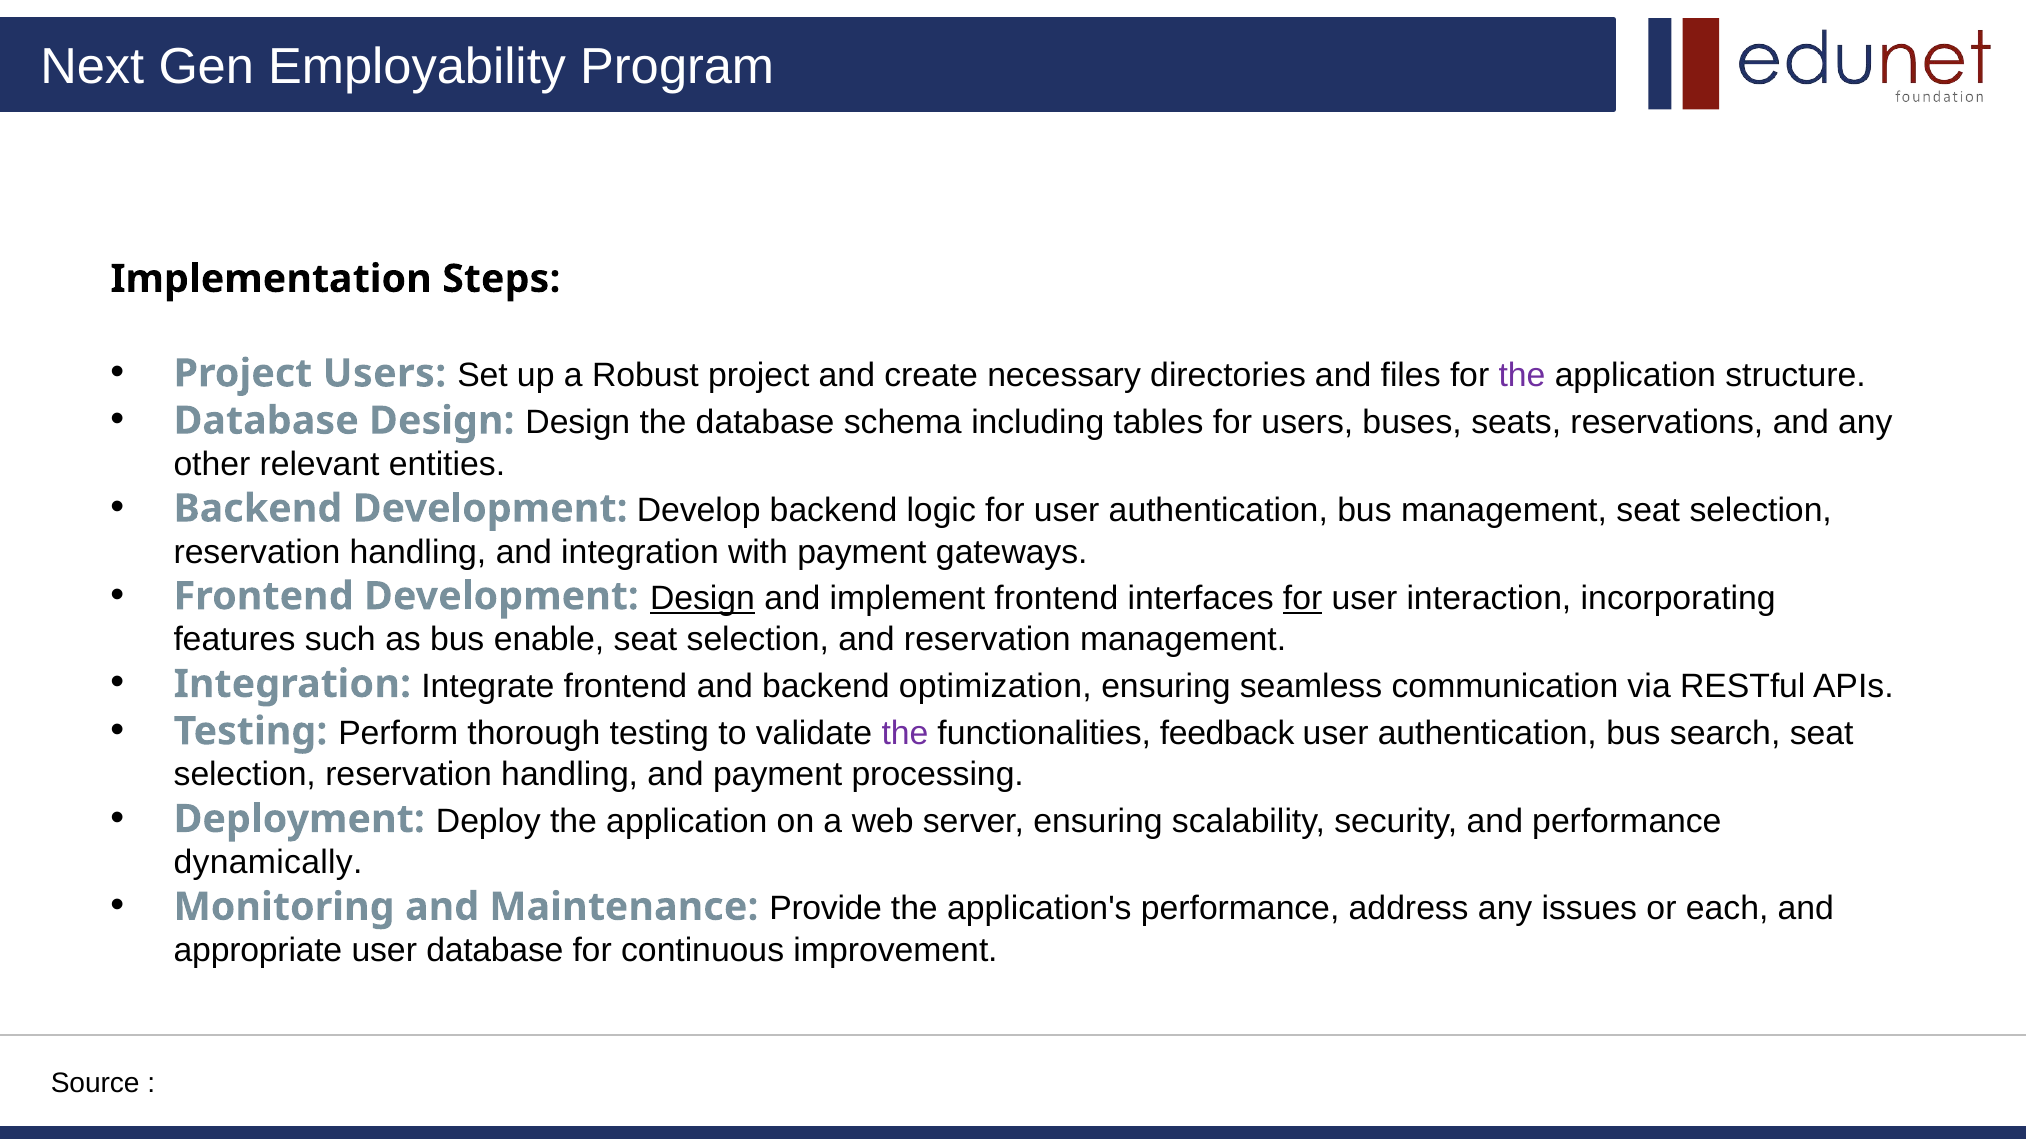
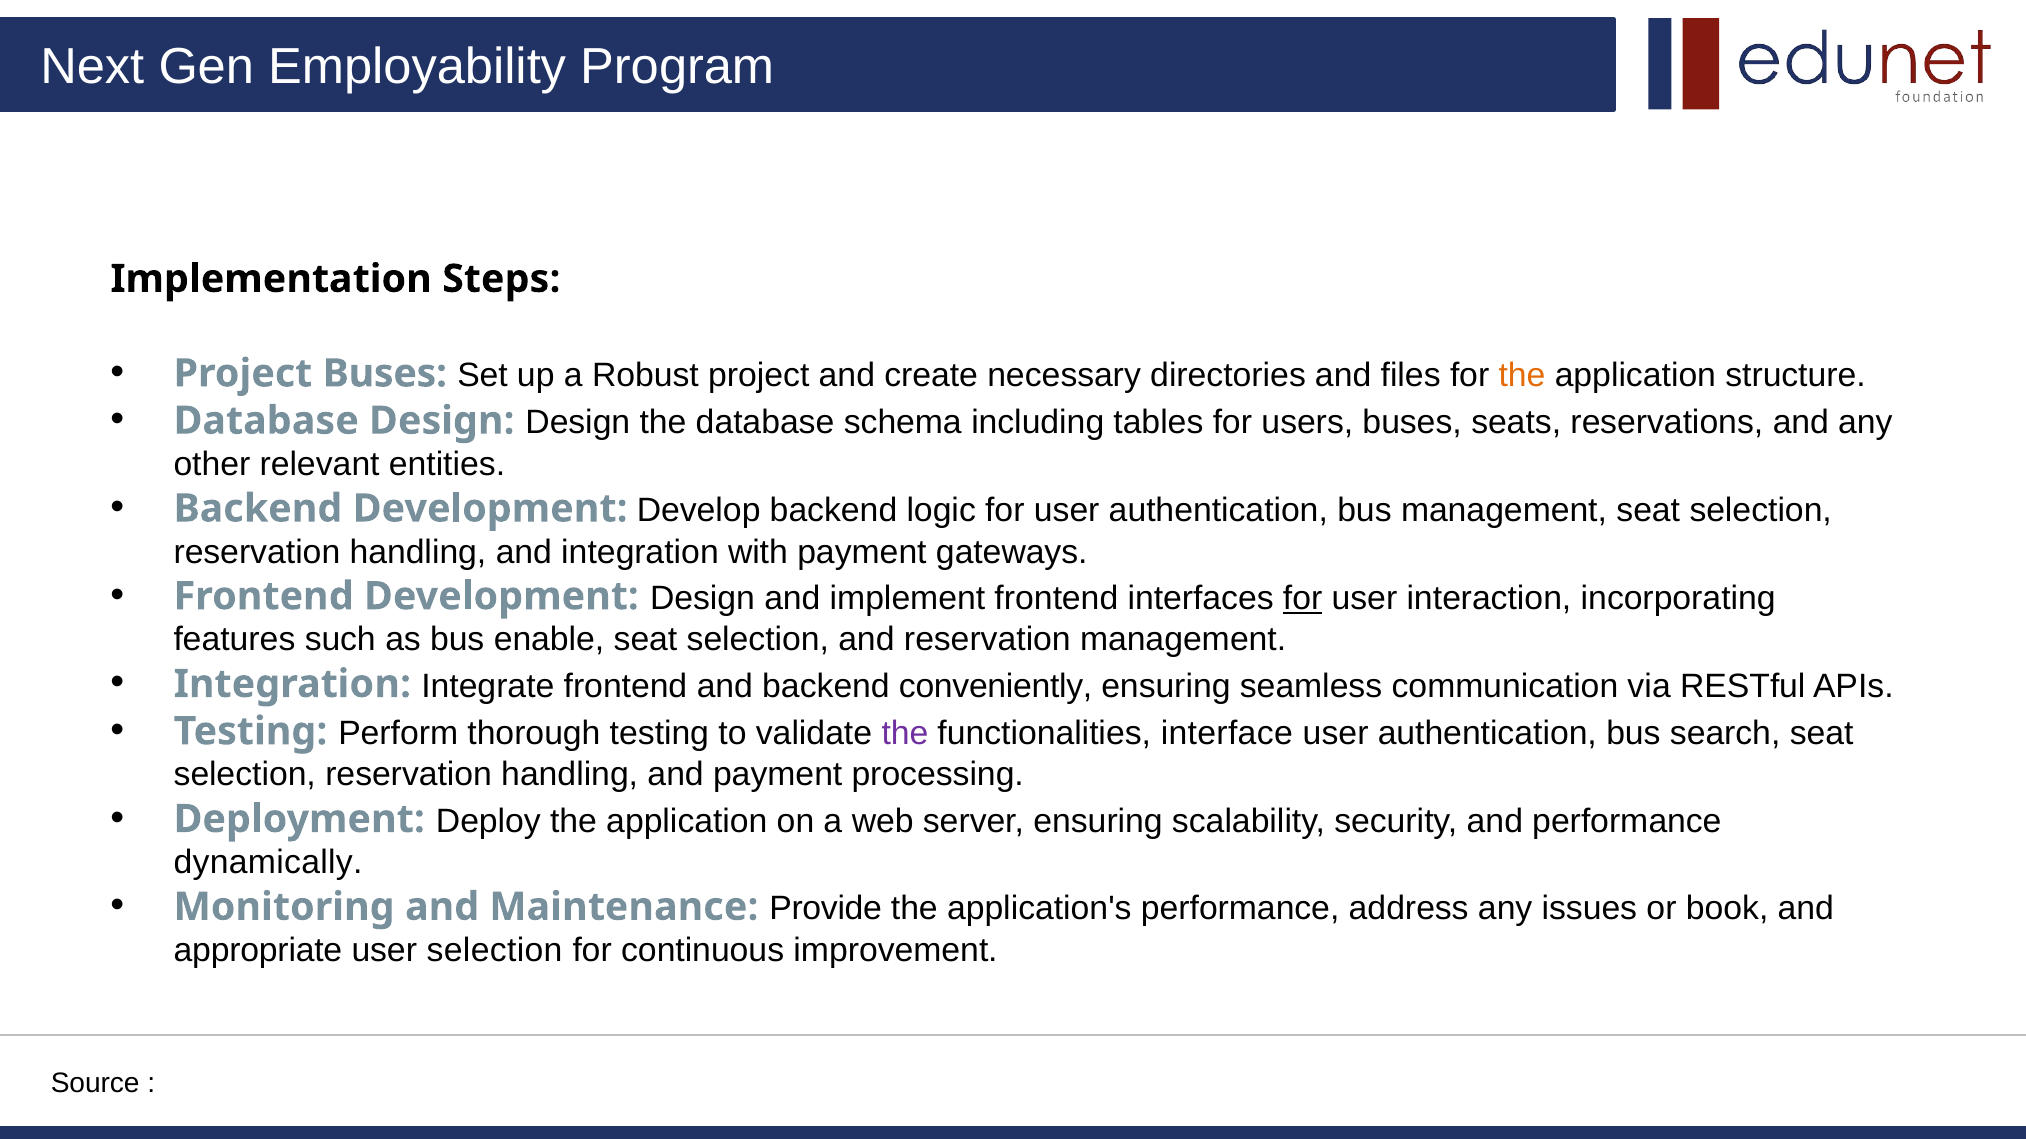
Project Users: Users -> Buses
the at (1522, 376) colour: purple -> orange
Design at (702, 599) underline: present -> none
optimization: optimization -> conveniently
feedback: feedback -> interface
each: each -> book
user database: database -> selection
